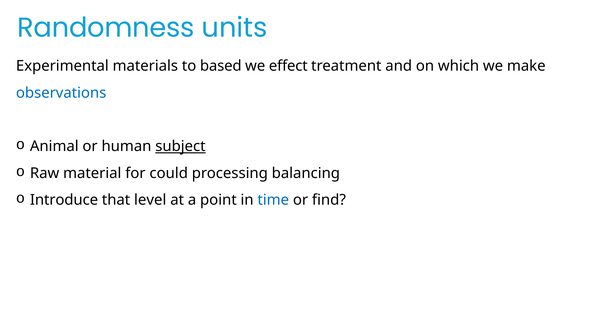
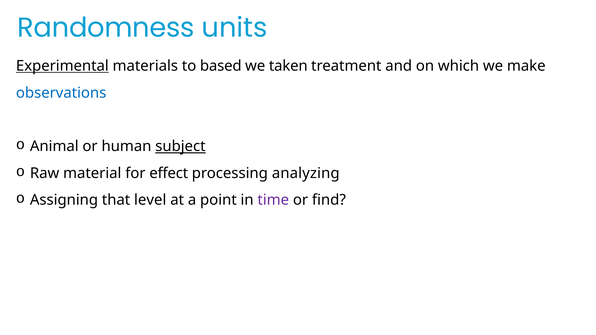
Experimental underline: none -> present
effect: effect -> taken
could: could -> effect
balancing: balancing -> analyzing
Introduce: Introduce -> Assigning
time colour: blue -> purple
